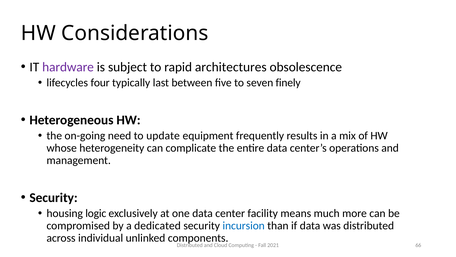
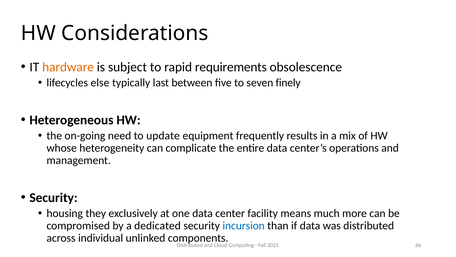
hardware colour: purple -> orange
architectures: architectures -> requirements
four: four -> else
logic: logic -> they
